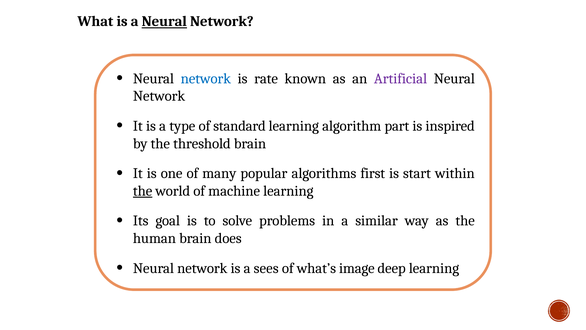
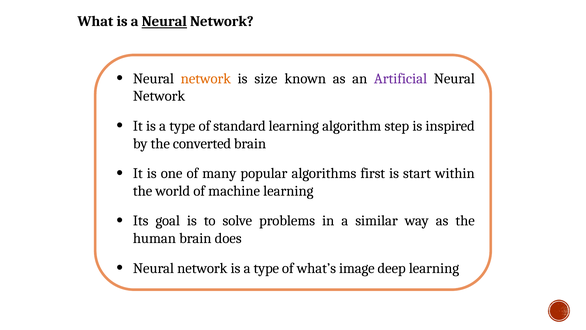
network at (206, 78) colour: blue -> orange
rate: rate -> size
part: part -> step
threshold: threshold -> converted
the at (143, 191) underline: present -> none
network is a sees: sees -> type
